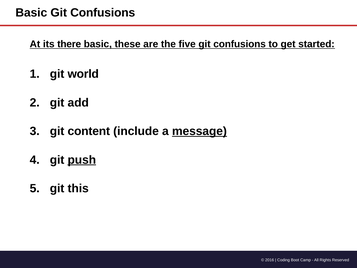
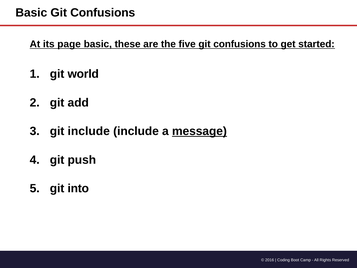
there: there -> page
git content: content -> include
push underline: present -> none
this: this -> into
